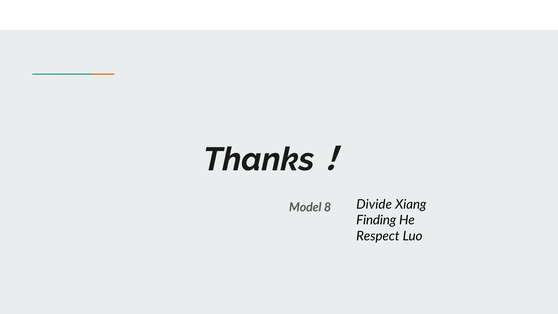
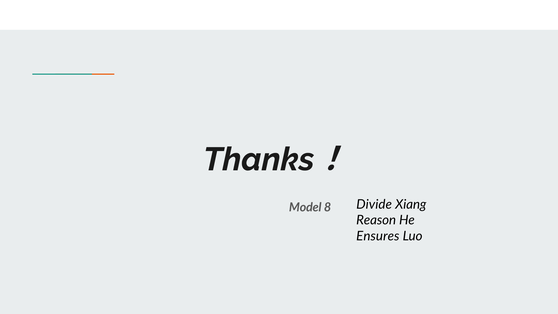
Finding: Finding -> Reason
Respect: Respect -> Ensures
